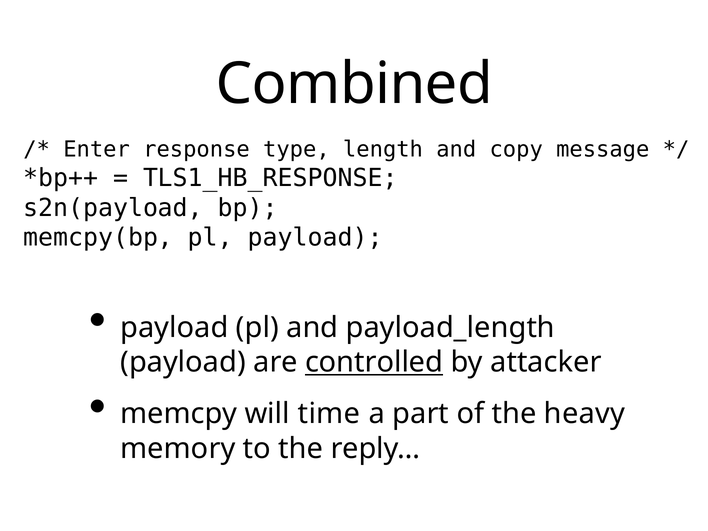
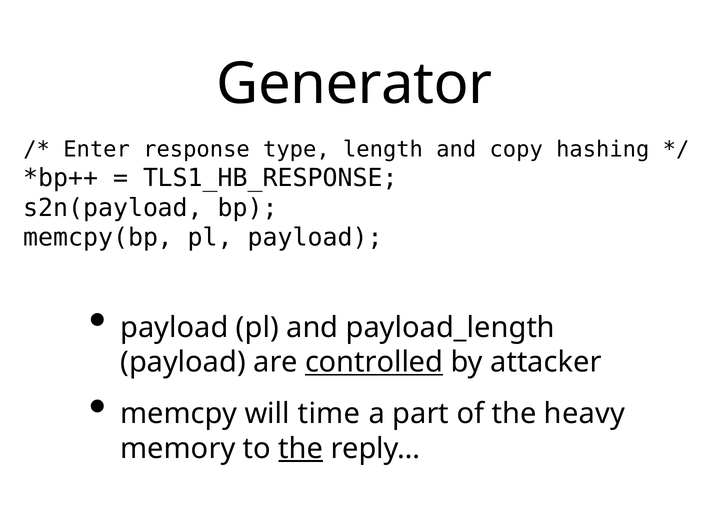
Combined: Combined -> Generator
message: message -> hashing
the at (301, 449) underline: none -> present
